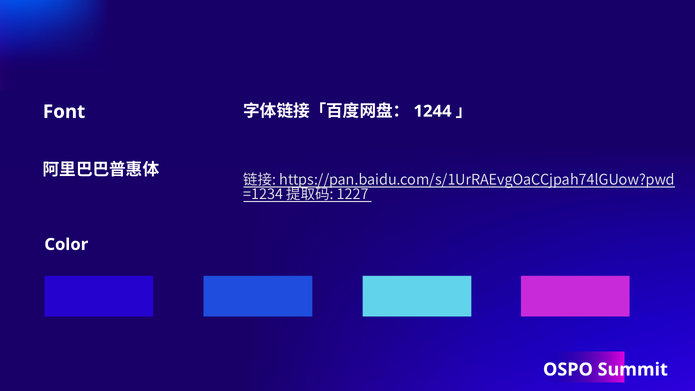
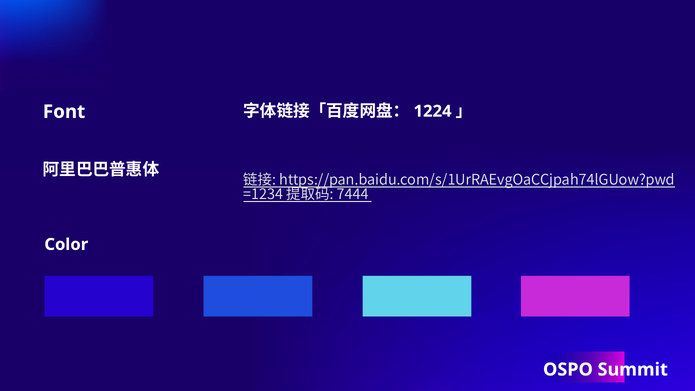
1244: 1244 -> 1224
1227: 1227 -> 7444
